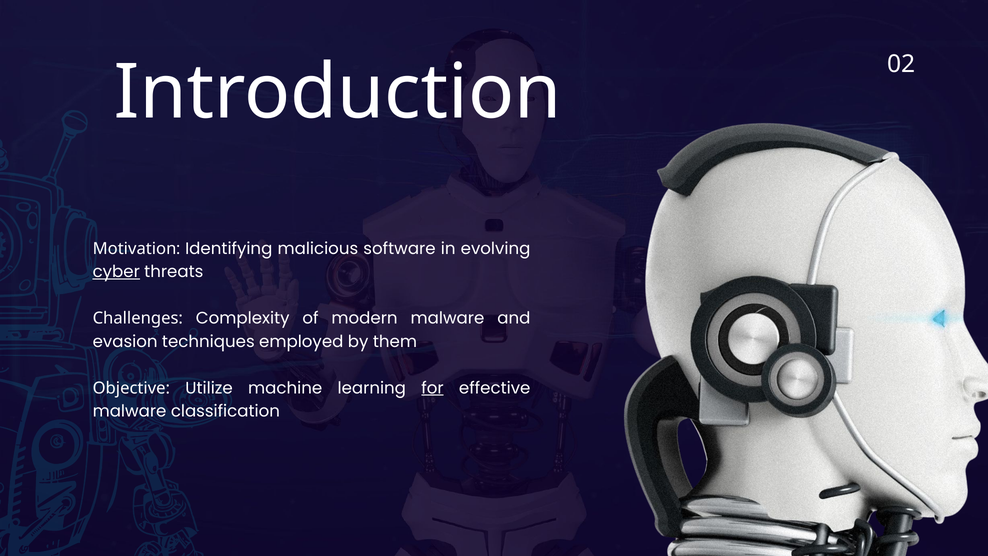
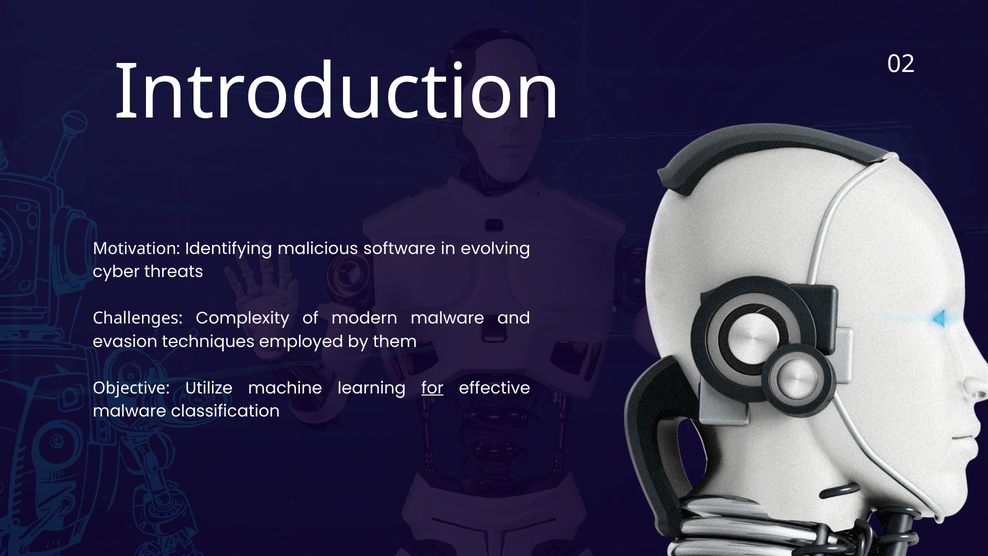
cyber underline: present -> none
